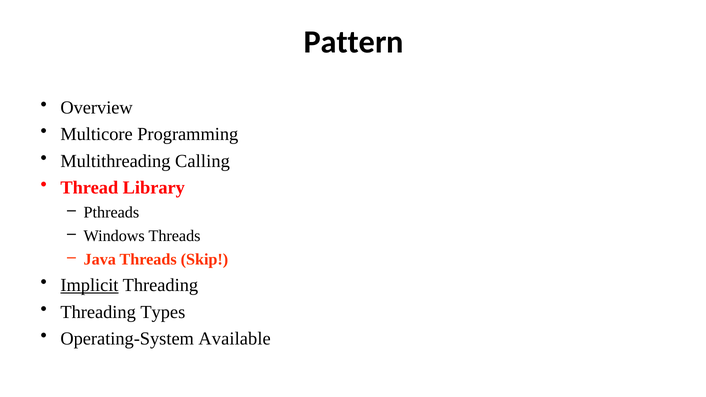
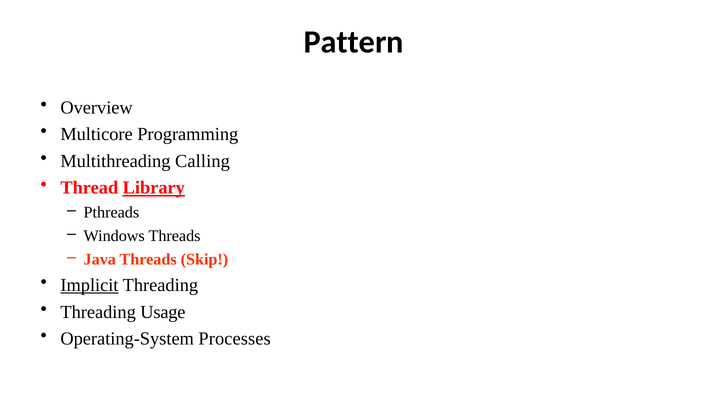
Library underline: none -> present
Types: Types -> Usage
Available: Available -> Processes
